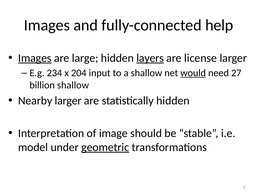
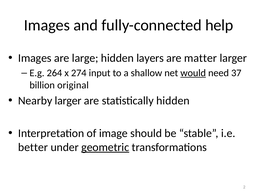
Images at (35, 58) underline: present -> none
layers underline: present -> none
license: license -> matter
234: 234 -> 264
204: 204 -> 274
27: 27 -> 37
billion shallow: shallow -> original
model: model -> better
